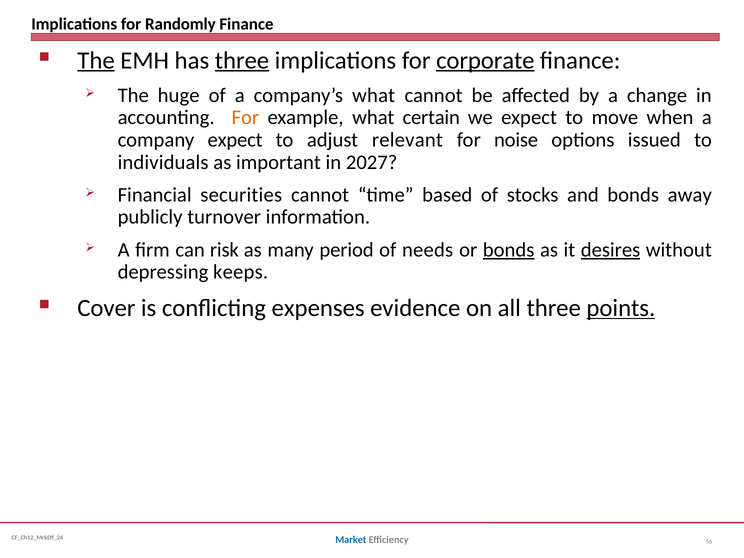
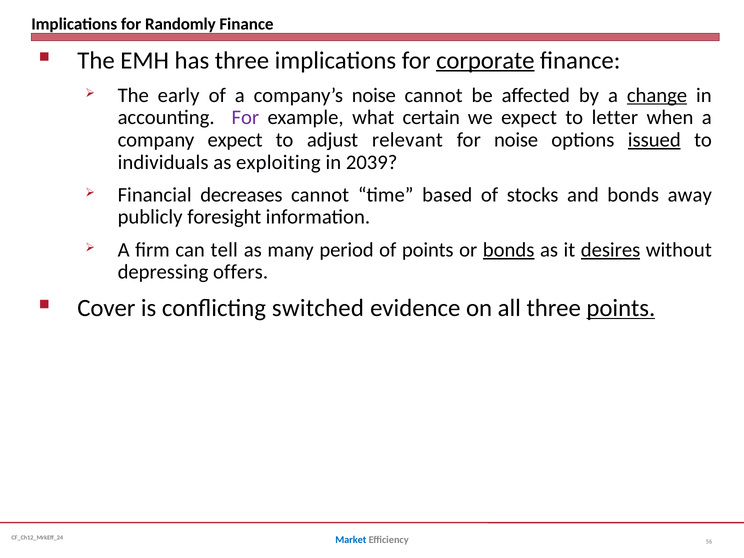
The at (96, 60) underline: present -> none
three at (242, 60) underline: present -> none
huge: huge -> early
company’s what: what -> noise
change underline: none -> present
For at (245, 118) colour: orange -> purple
move: move -> letter
issued underline: none -> present
important: important -> exploiting
2027: 2027 -> 2039
securities: securities -> decreases
turnover: turnover -> foresight
risk: risk -> tell
of needs: needs -> points
keeps: keeps -> offers
expenses: expenses -> switched
